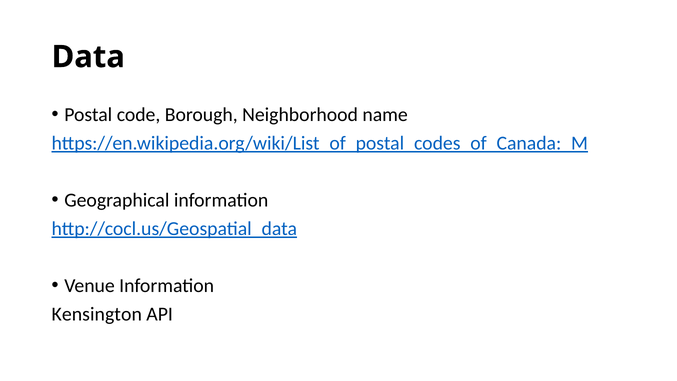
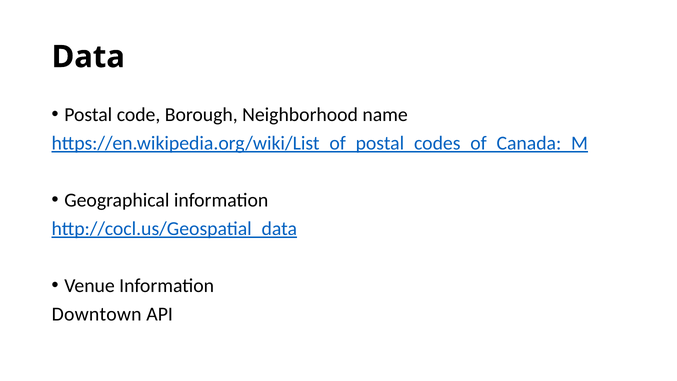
Kensington: Kensington -> Downtown
